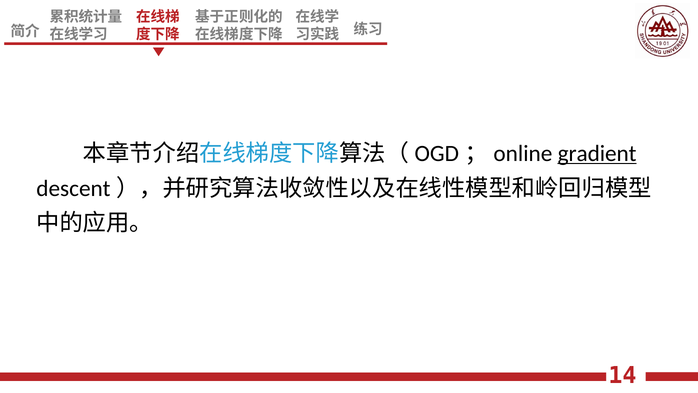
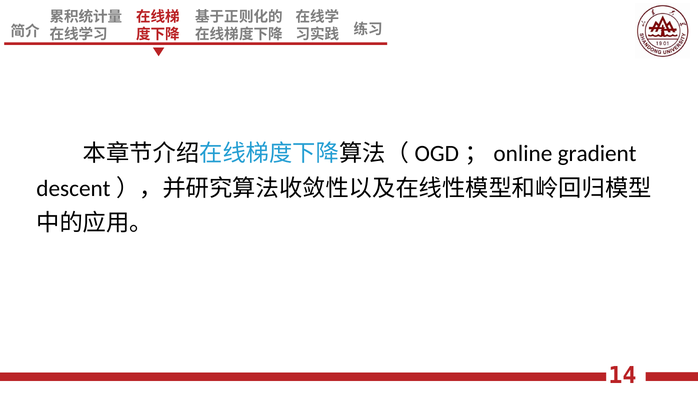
gradient underline: present -> none
